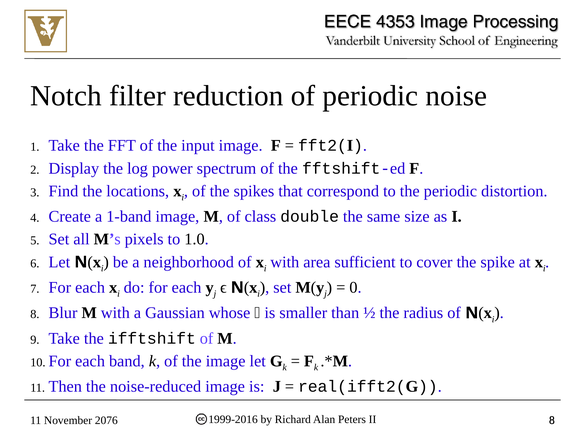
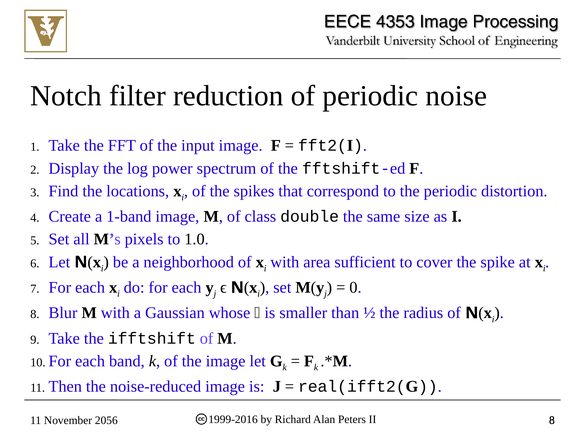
2076: 2076 -> 2056
